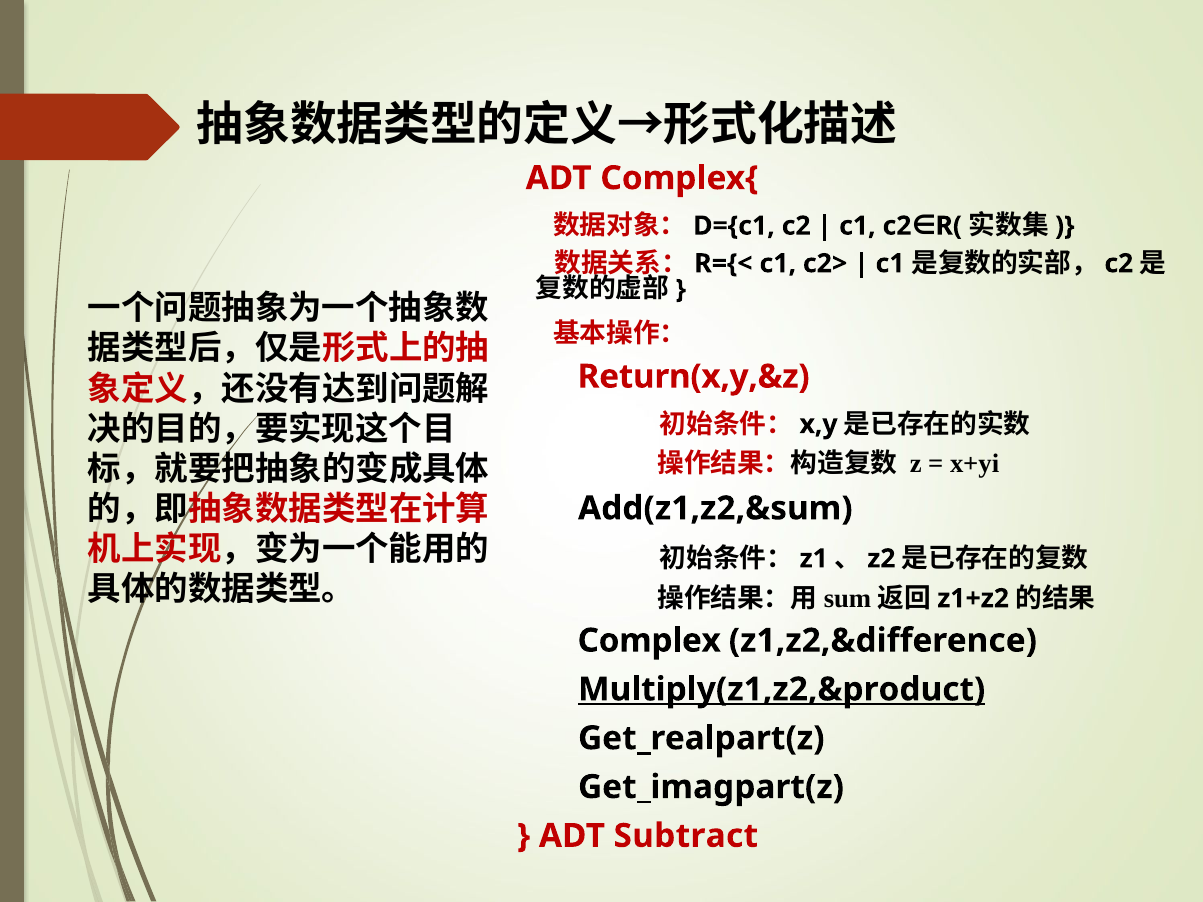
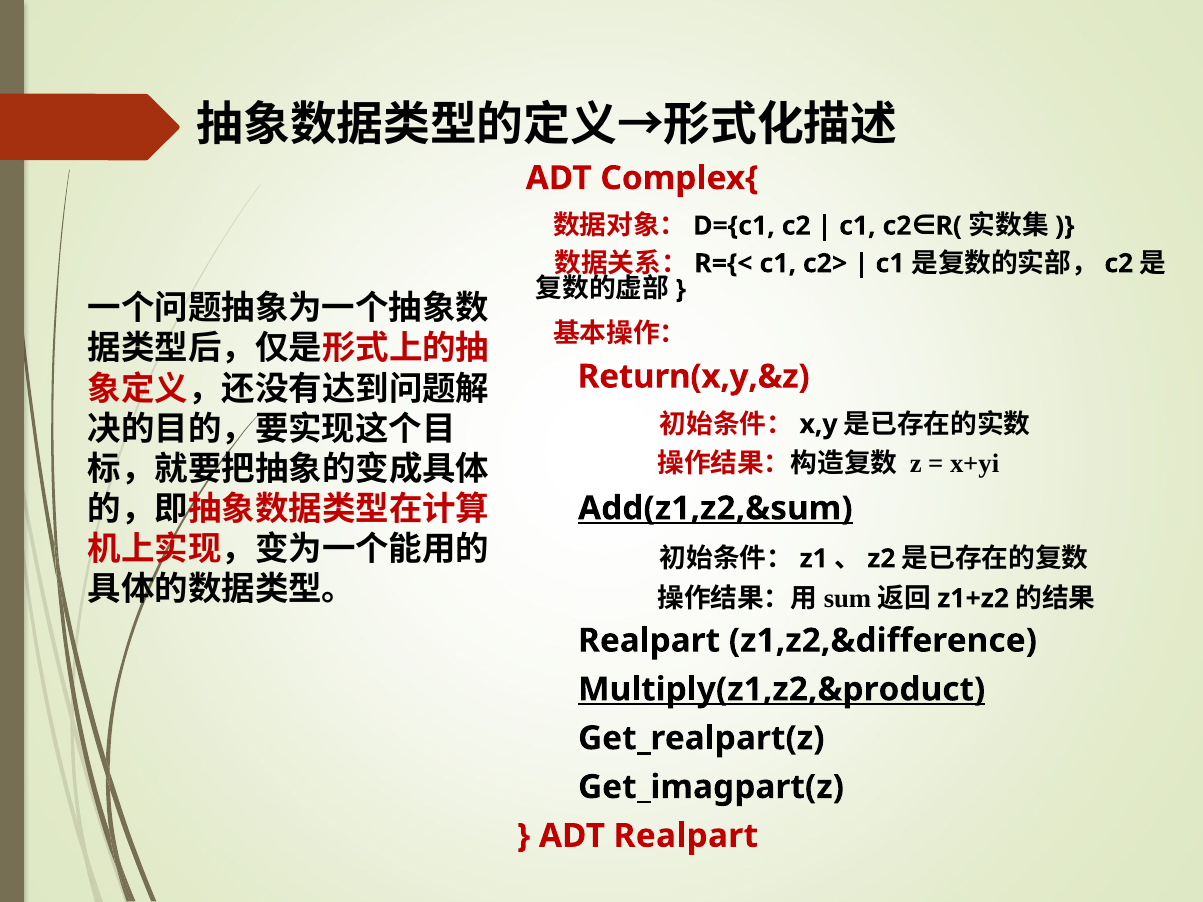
Add(z1,z2,&sum underline: none -> present
Complex at (649, 641): Complex -> Realpart
ADT Subtract: Subtract -> Realpart
